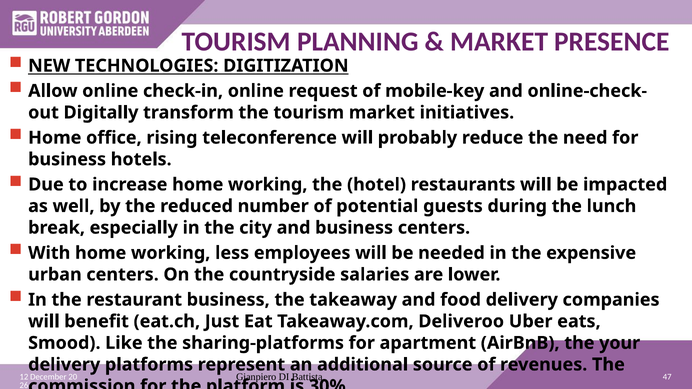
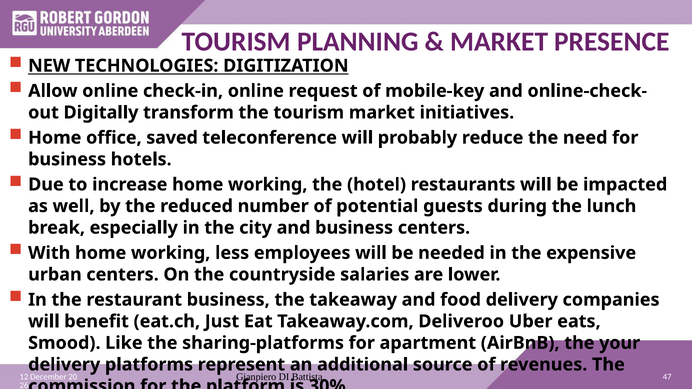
rising: rising -> saved
